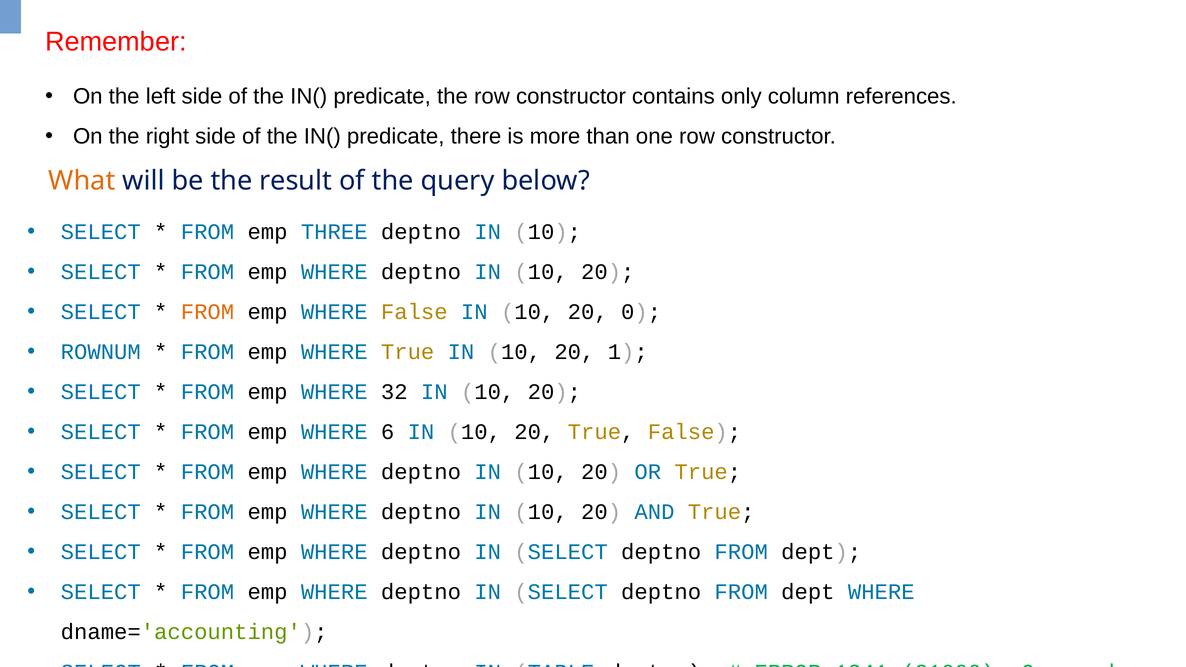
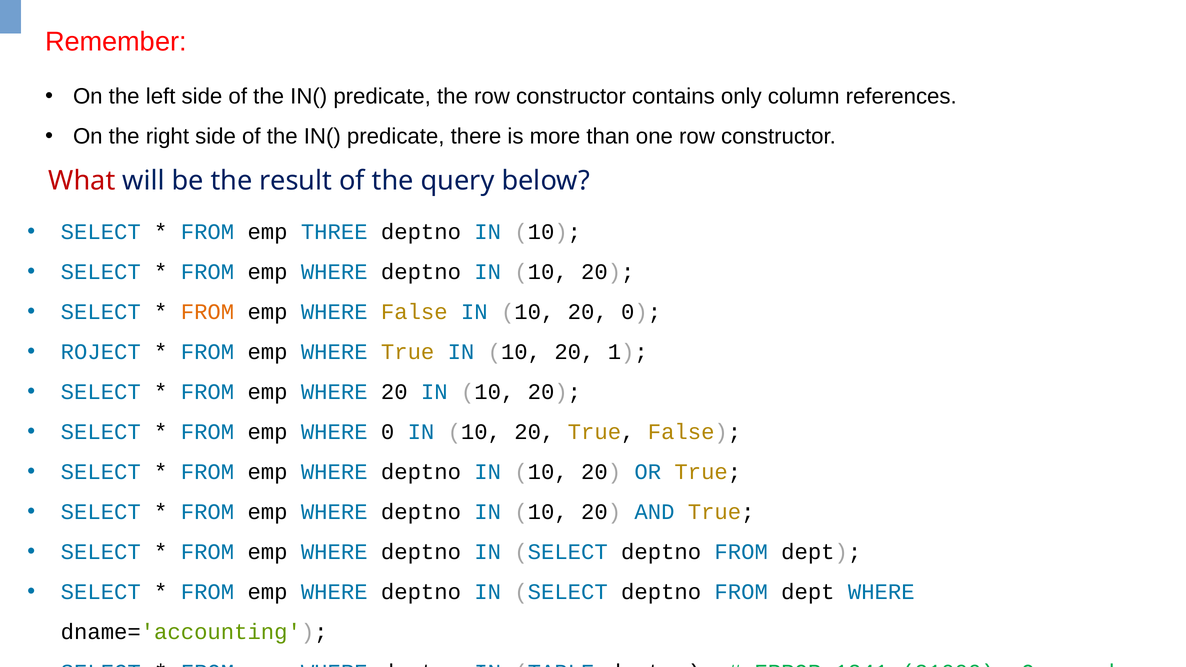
What colour: orange -> red
ROWNUM: ROWNUM -> ROJECT
WHERE 32: 32 -> 20
WHERE 6: 6 -> 0
